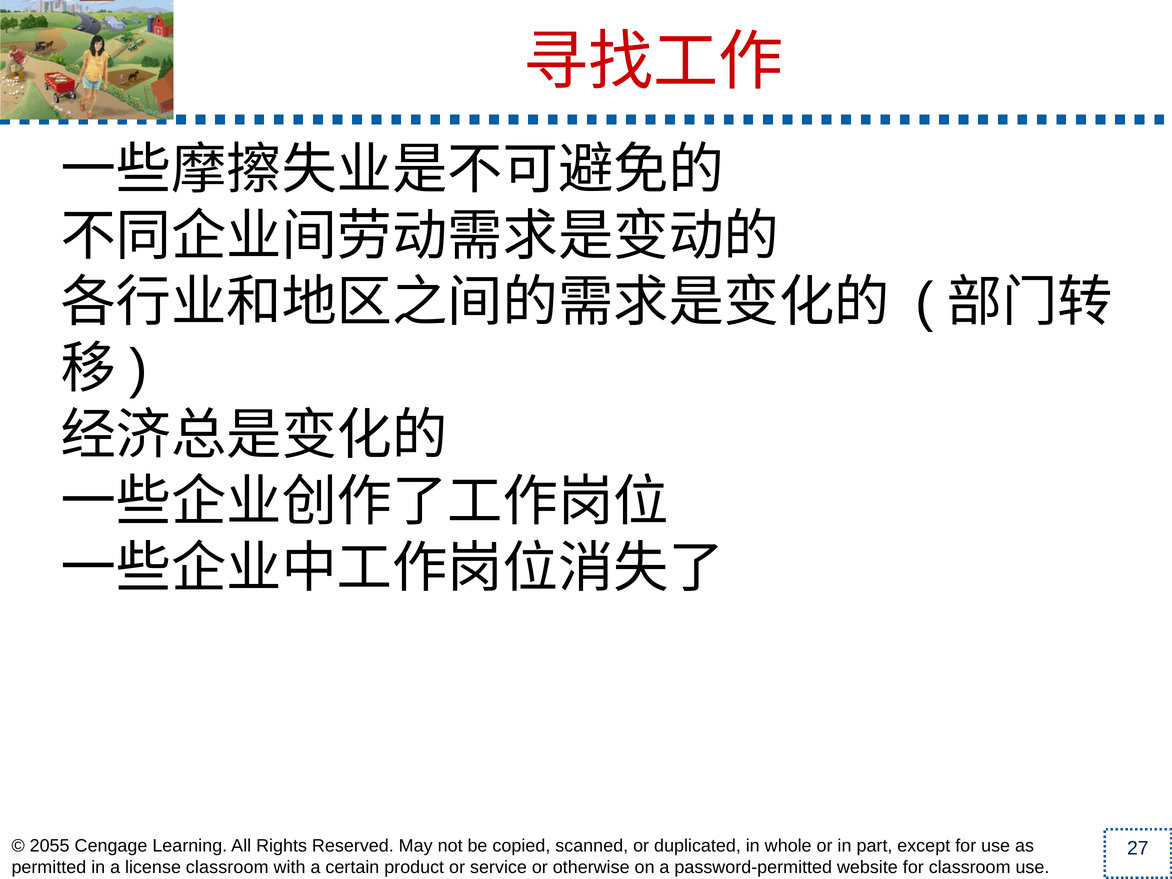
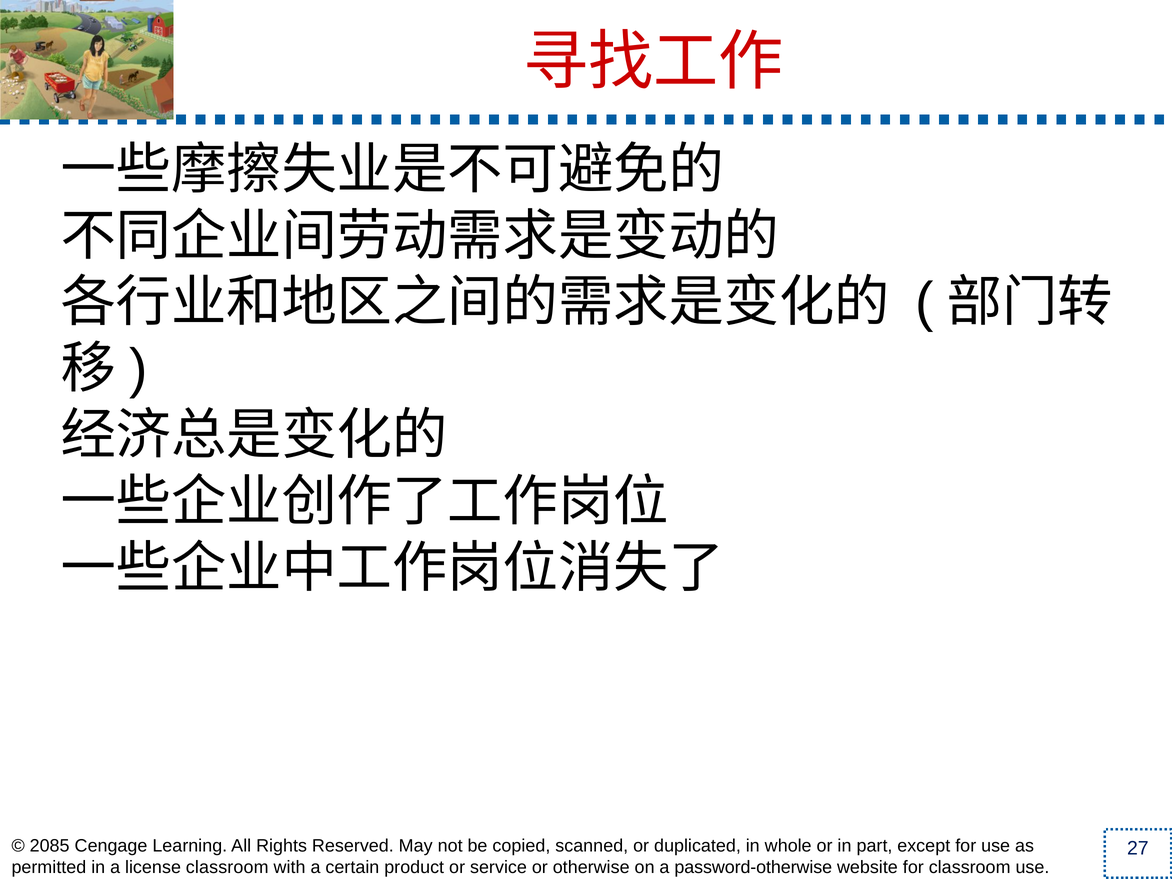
2055: 2055 -> 2085
password-permitted: password-permitted -> password-otherwise
